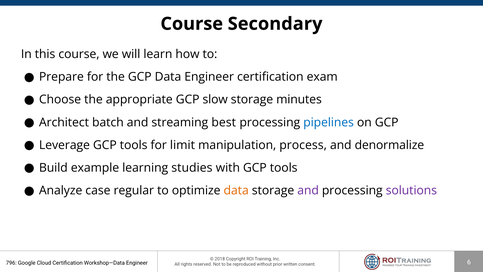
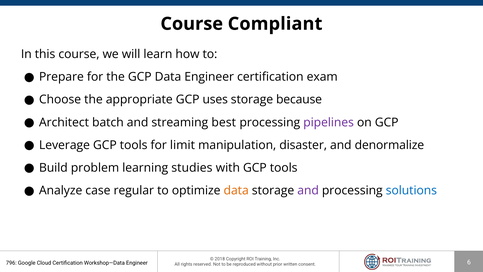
Secondary: Secondary -> Compliant
slow: slow -> uses
minutes: minutes -> because
pipelines colour: blue -> purple
process: process -> disaster
example: example -> problem
solutions colour: purple -> blue
